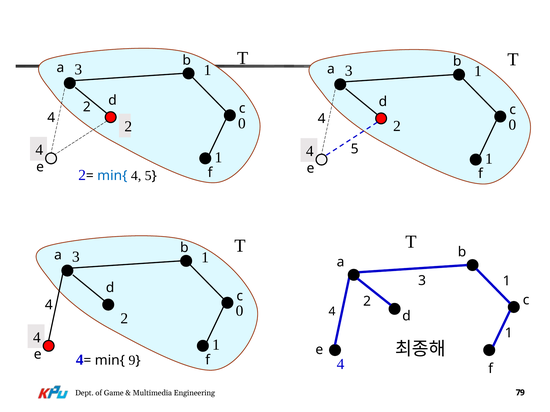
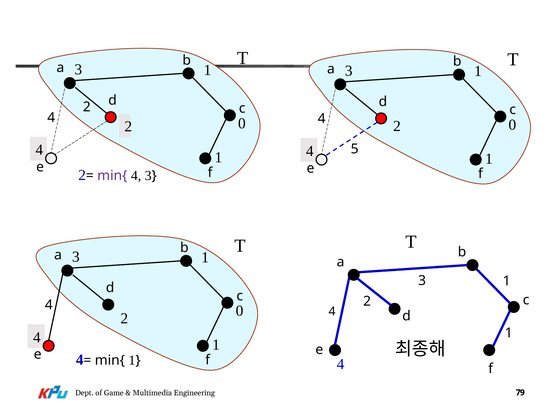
min{ at (112, 176) colour: blue -> purple
5 at (148, 176): 5 -> 3
min{ 9: 9 -> 1
